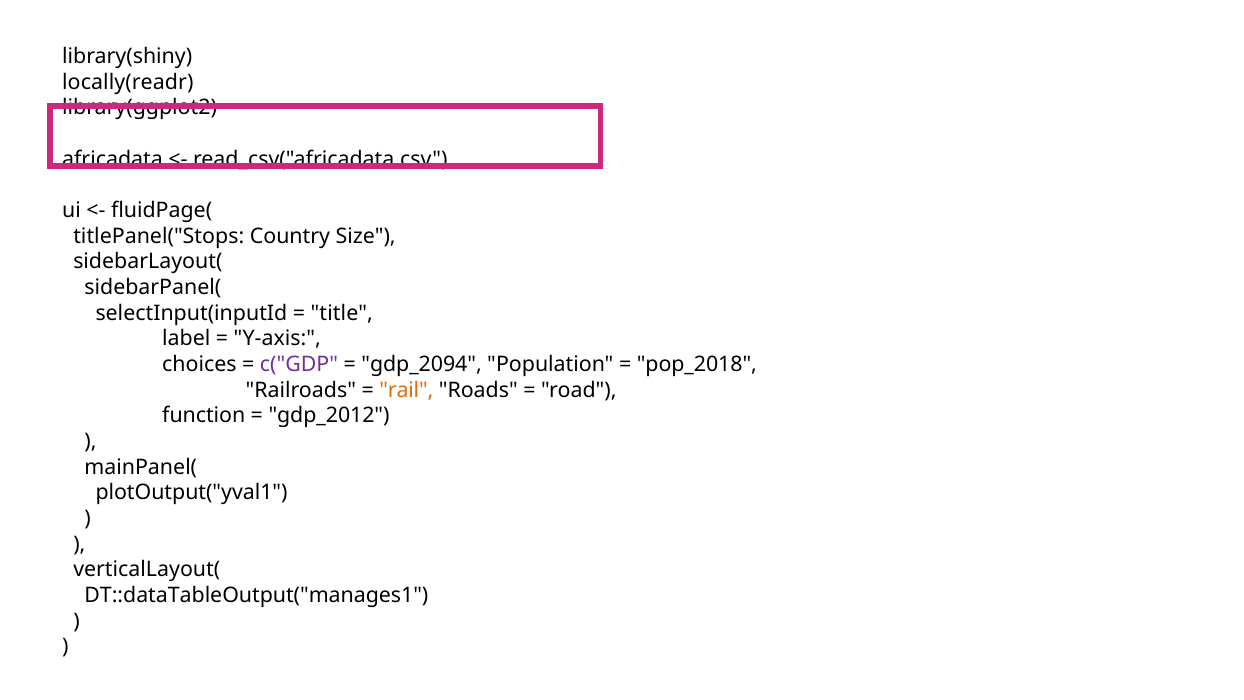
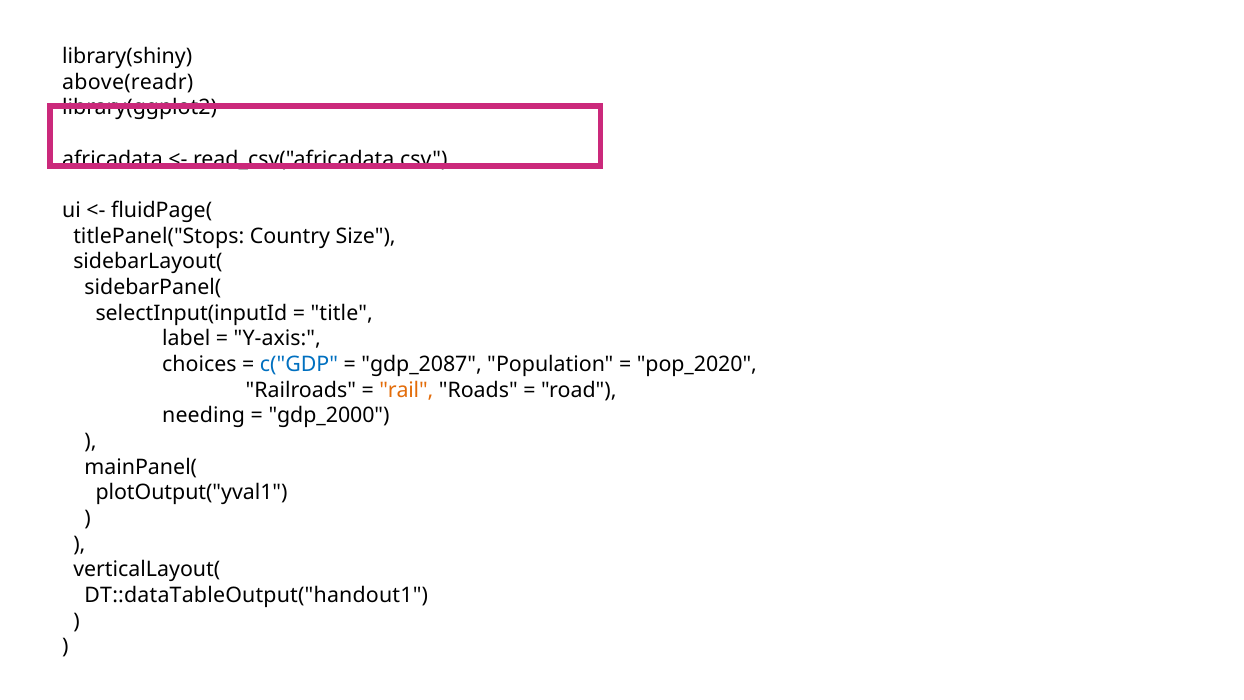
locally(readr: locally(readr -> above(readr
c("GDP colour: purple -> blue
gdp_2094: gdp_2094 -> gdp_2087
pop_2018: pop_2018 -> pop_2020
function: function -> needing
gdp_2012: gdp_2012 -> gdp_2000
DT::dataTableOutput("manages1: DT::dataTableOutput("manages1 -> DT::dataTableOutput("handout1
